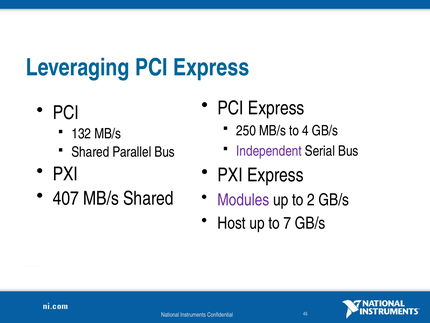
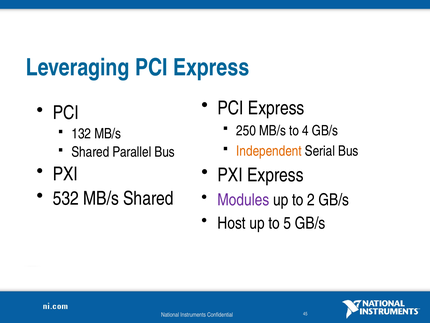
Independent colour: purple -> orange
407: 407 -> 532
7: 7 -> 5
